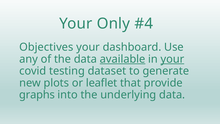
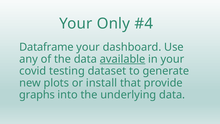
Objectives: Objectives -> Dataframe
your at (172, 59) underline: present -> none
leaflet: leaflet -> install
